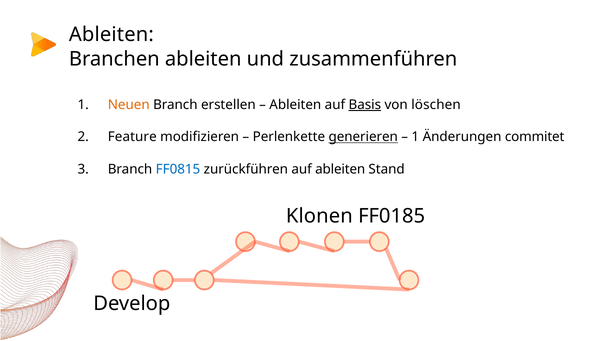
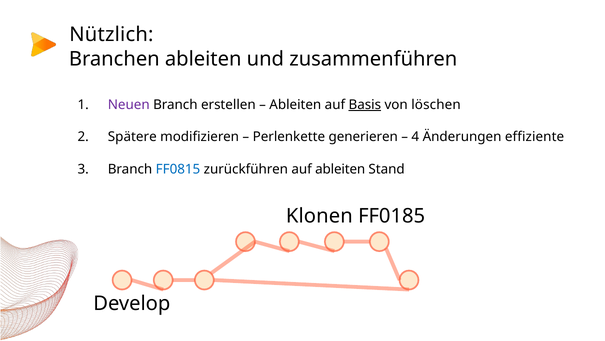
Ableiten at (111, 35): Ableiten -> Nützlich
Neuen colour: orange -> purple
Feature: Feature -> Spätere
generieren underline: present -> none
1 at (415, 137): 1 -> 4
commitet: commitet -> effiziente
